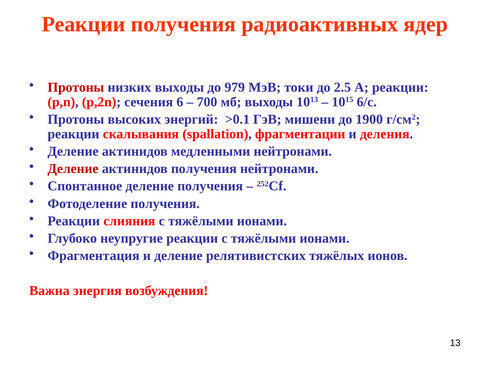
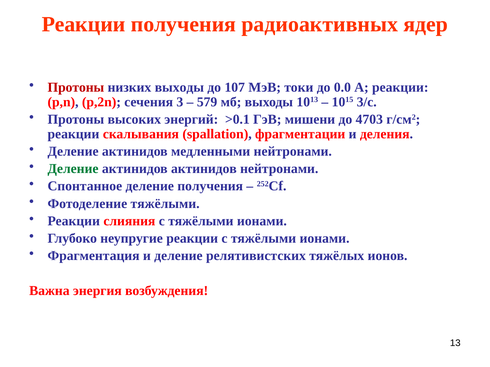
979: 979 -> 107
2.5: 2.5 -> 0.0
6: 6 -> 3
700: 700 -> 579
6/с: 6/с -> 3/с
1900: 1900 -> 4703
Деление at (73, 169) colour: red -> green
актинидов получения: получения -> актинидов
Фотоделение получения: получения -> тяжёлыми
